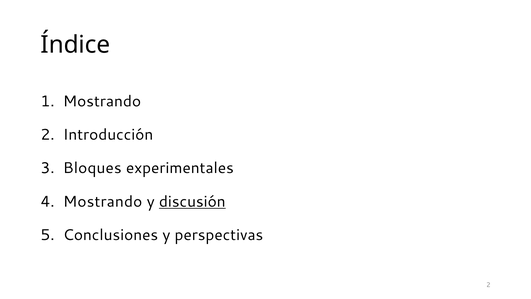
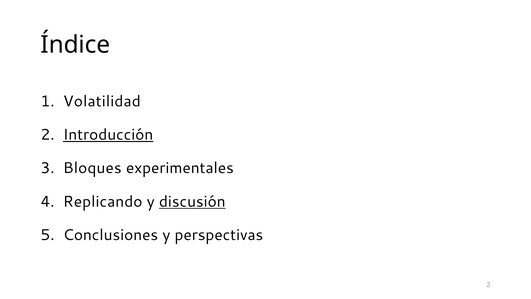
Mostrando at (102, 101): Mostrando -> Volatilidad
Introducción underline: none -> present
Mostrando at (103, 201): Mostrando -> Replicando
